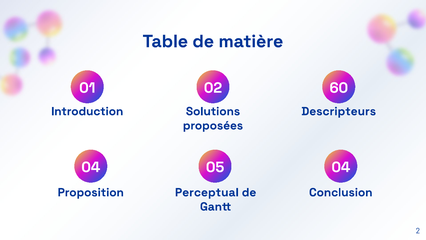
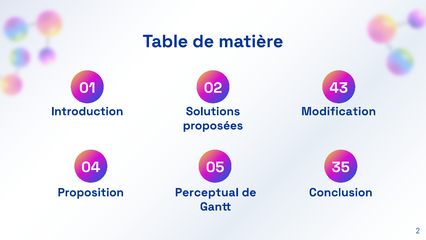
60: 60 -> 43
Descripteurs: Descripteurs -> Modification
05 04: 04 -> 35
